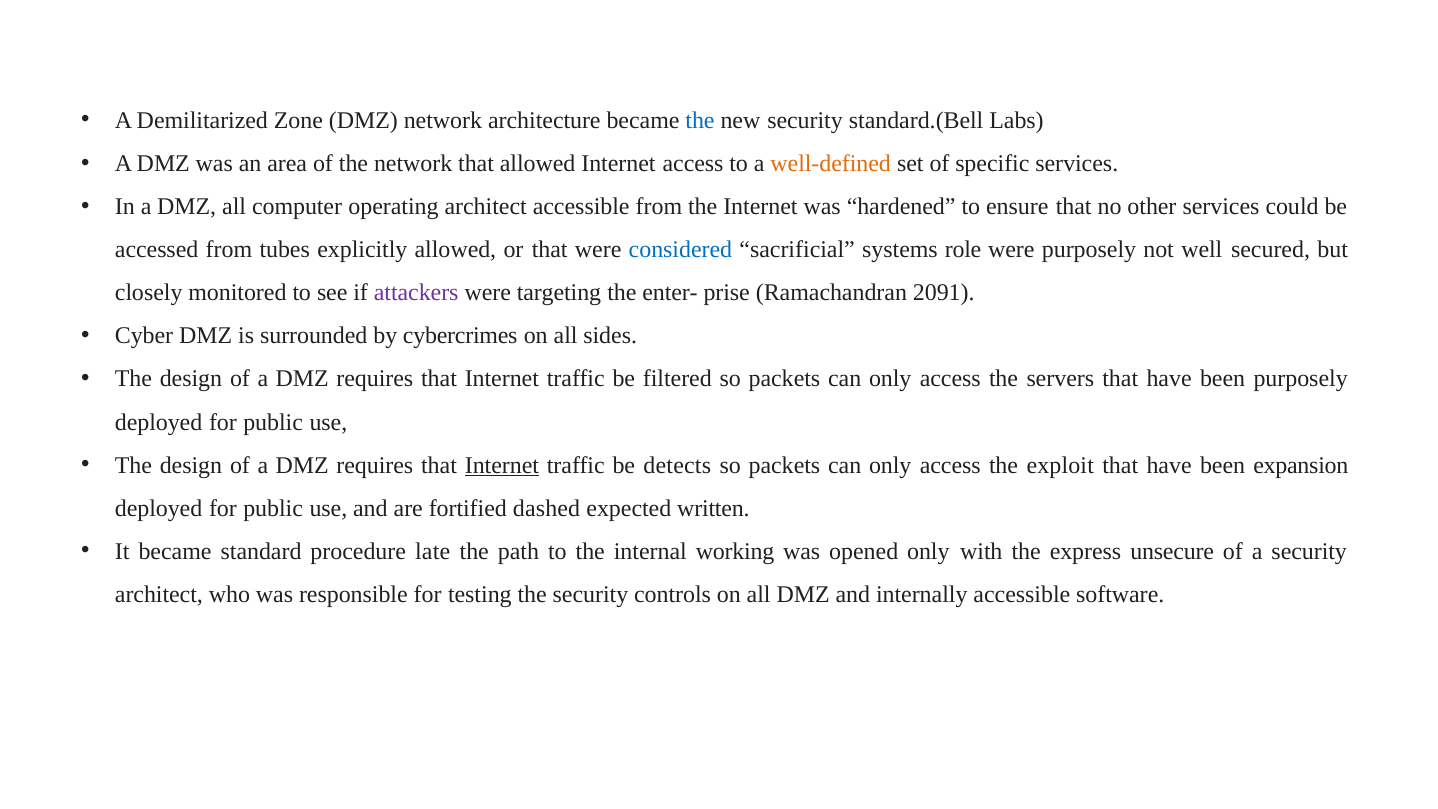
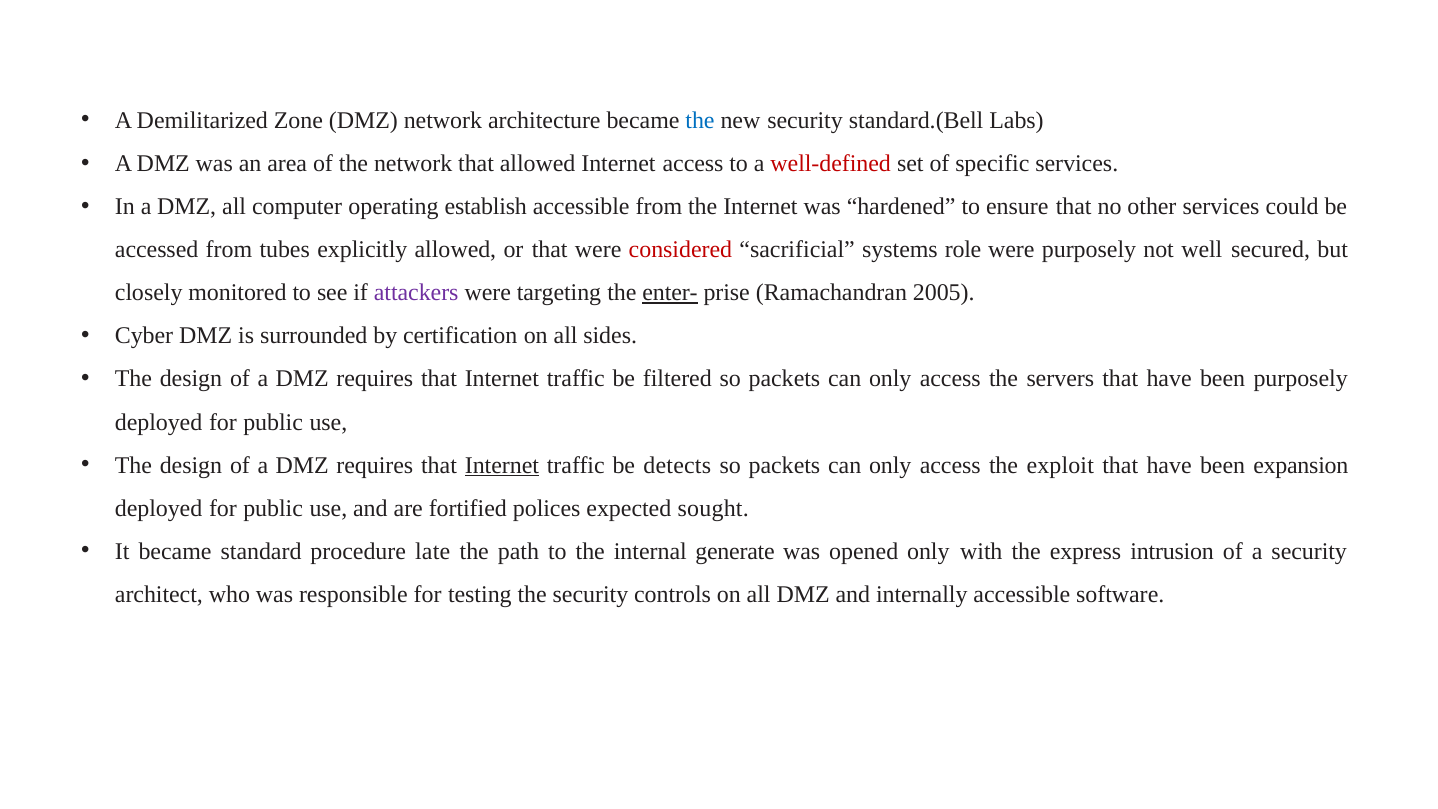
well-defined colour: orange -> red
operating architect: architect -> establish
considered colour: blue -> red
enter- underline: none -> present
2091: 2091 -> 2005
cybercrimes: cybercrimes -> certification
dashed: dashed -> polices
written: written -> sought
working: working -> generate
unsecure: unsecure -> intrusion
